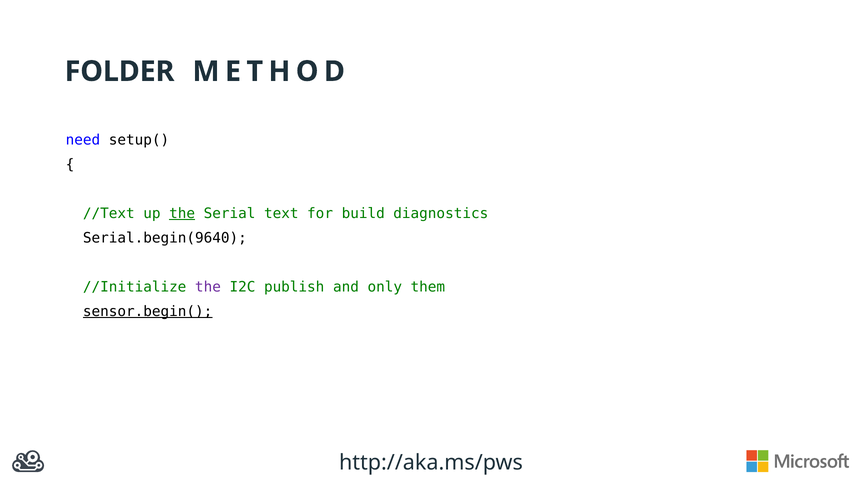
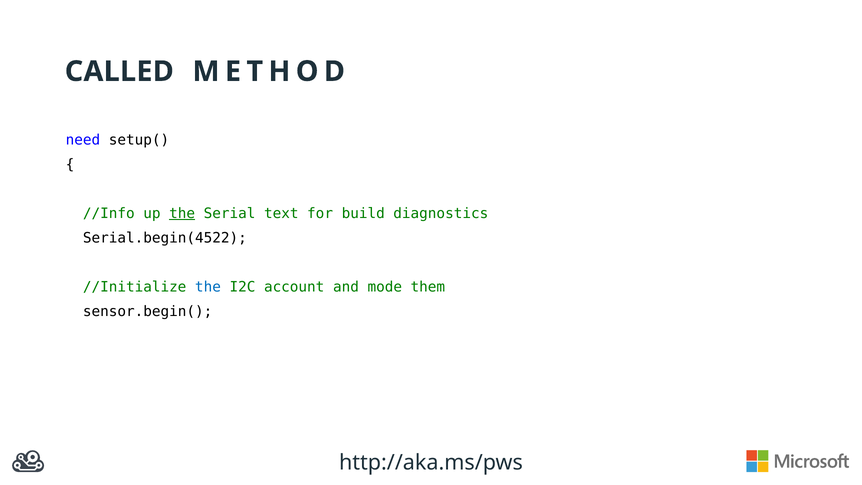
FOLDER: FOLDER -> CALLED
//Text: //Text -> //Info
Serial.begin(9640: Serial.begin(9640 -> Serial.begin(4522
the at (208, 287) colour: purple -> blue
publish: publish -> account
only: only -> mode
sensor.begin( underline: present -> none
